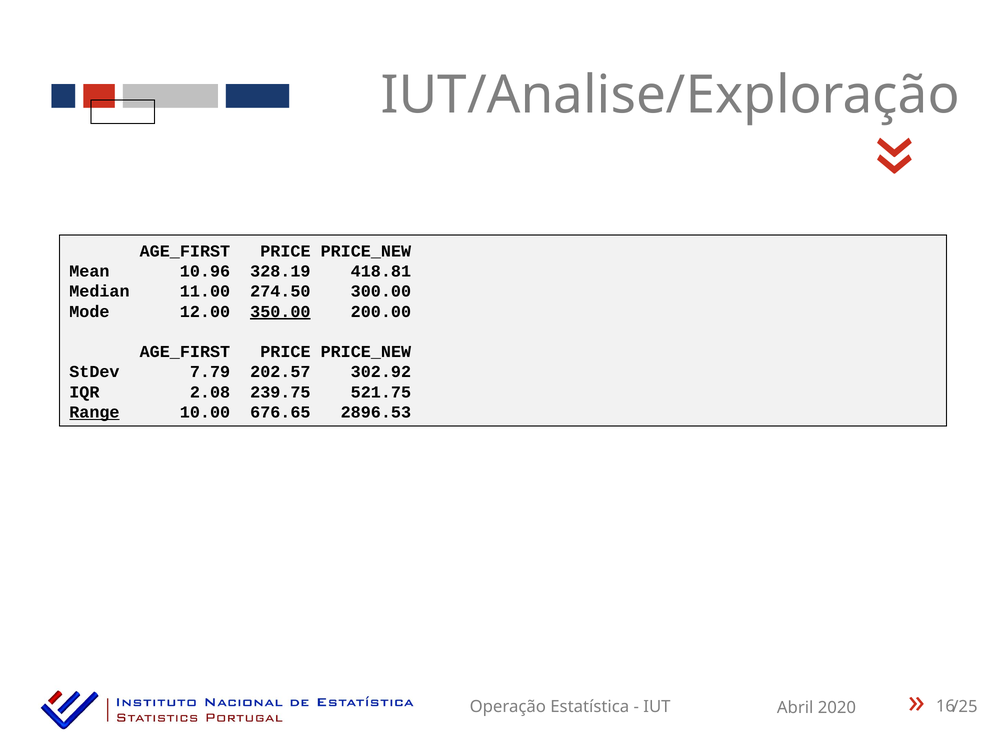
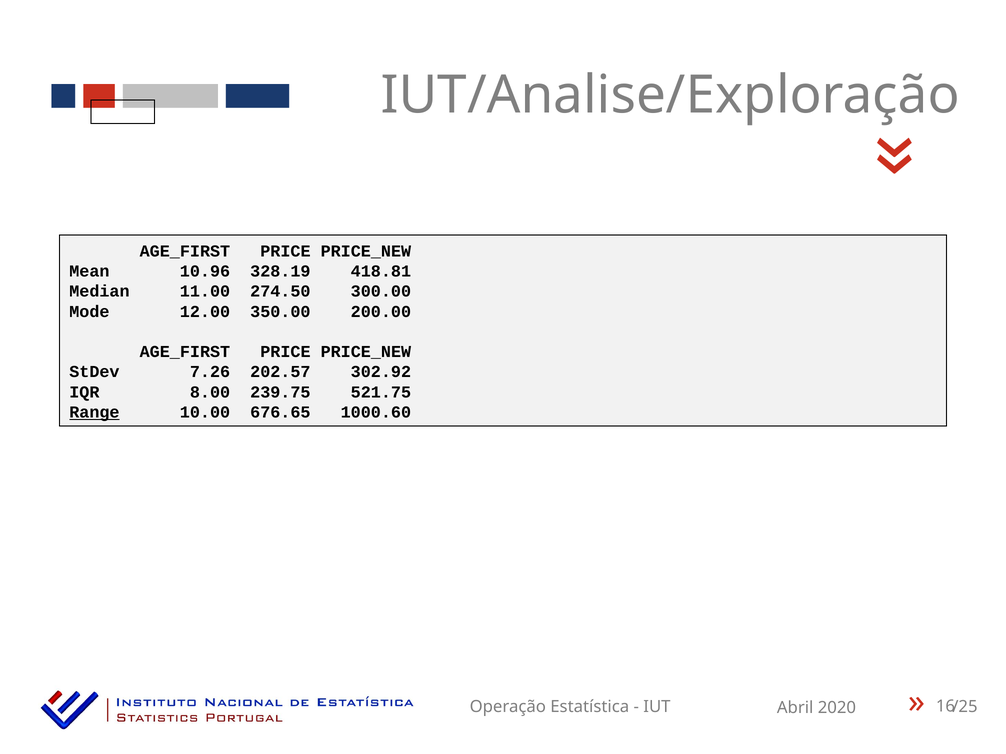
350.00 underline: present -> none
7.79: 7.79 -> 7.26
2.08: 2.08 -> 8.00
2896.53: 2896.53 -> 1000.60
